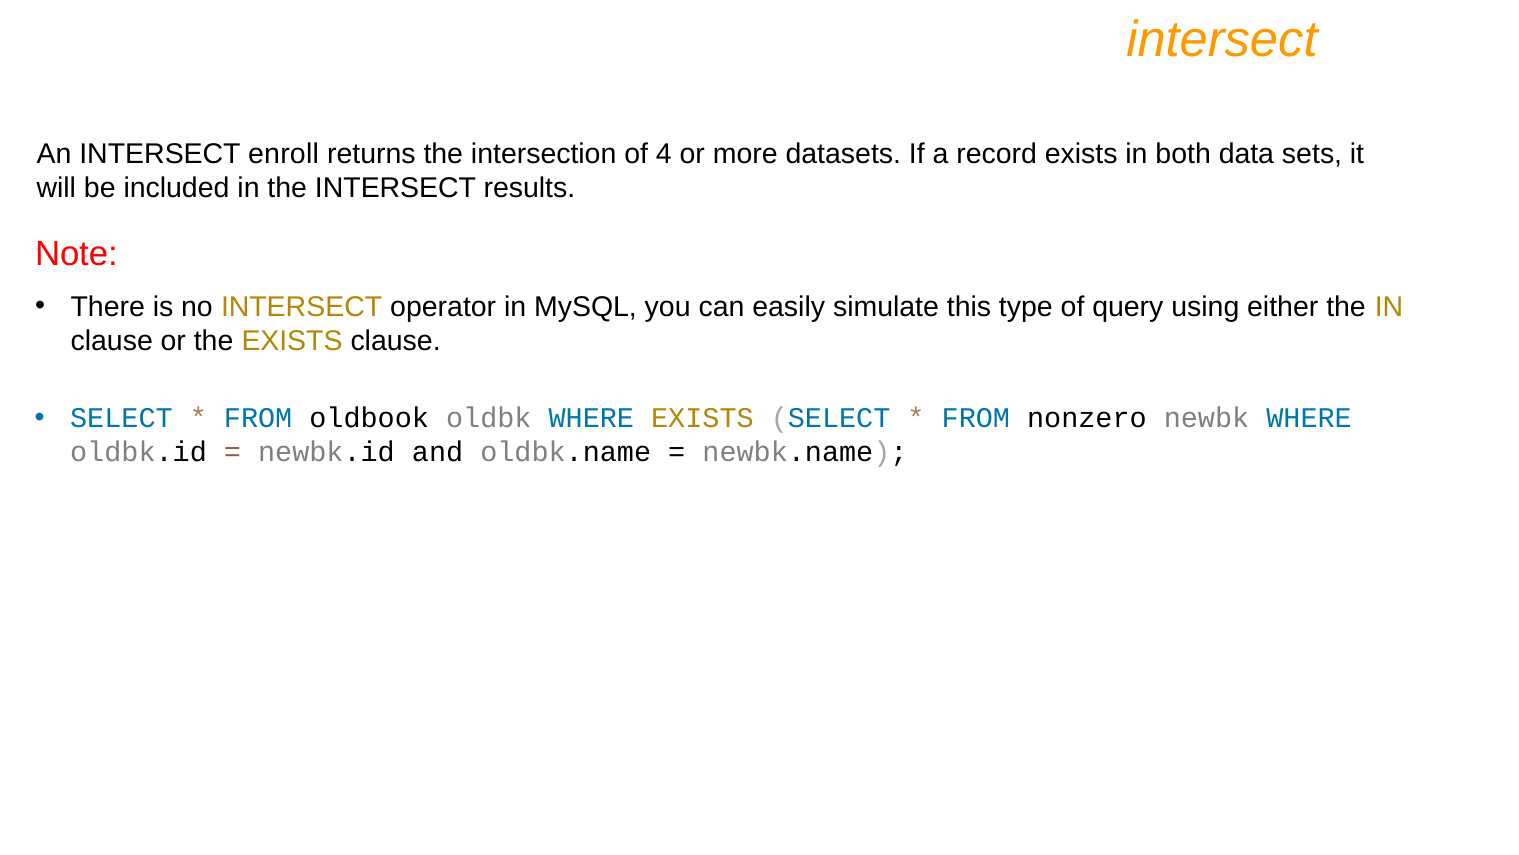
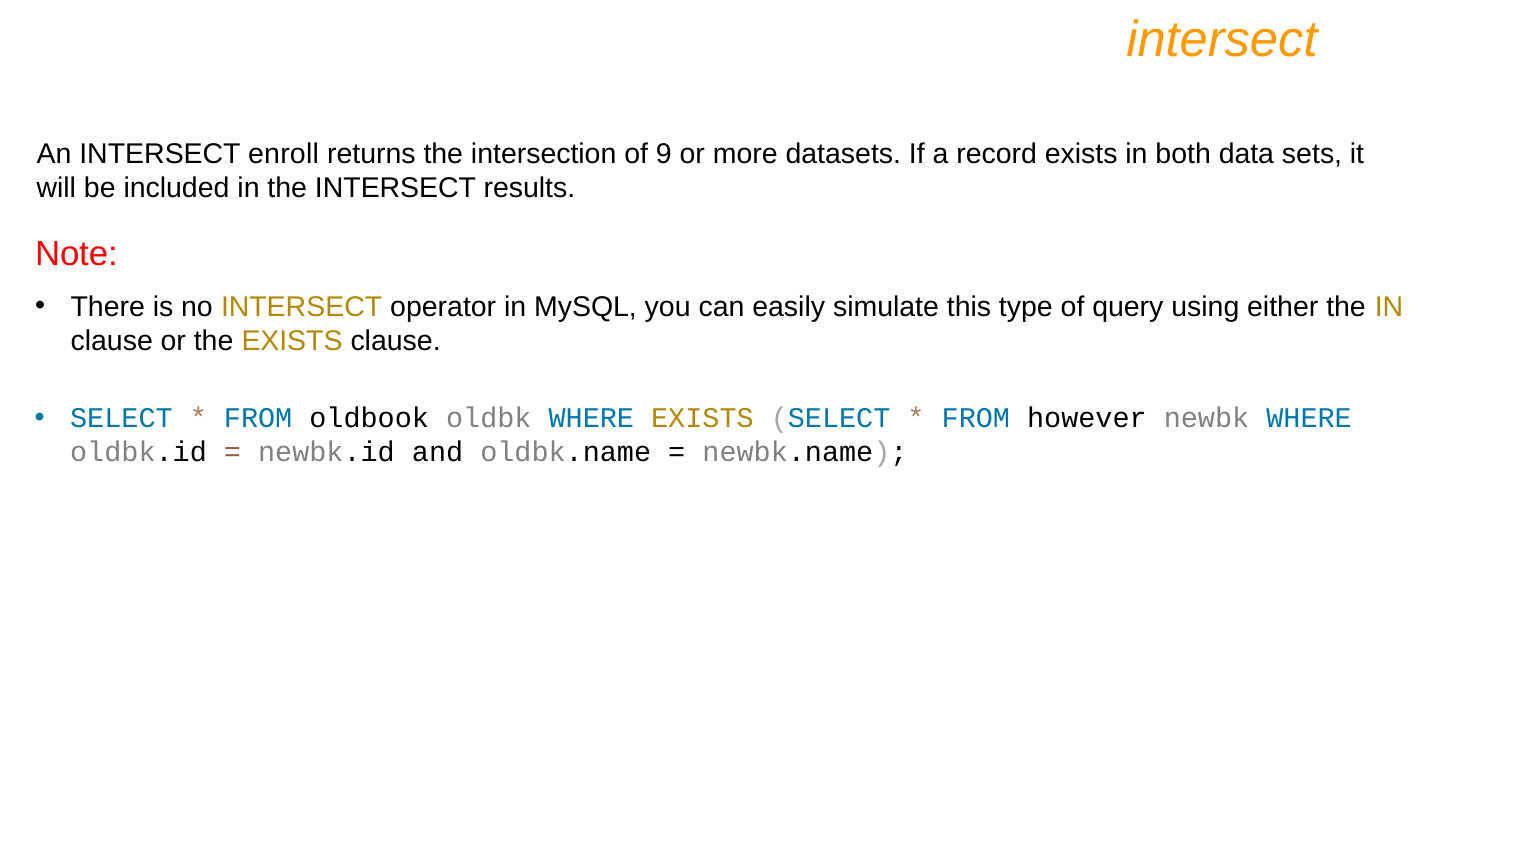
4: 4 -> 9
nonzero: nonzero -> however
